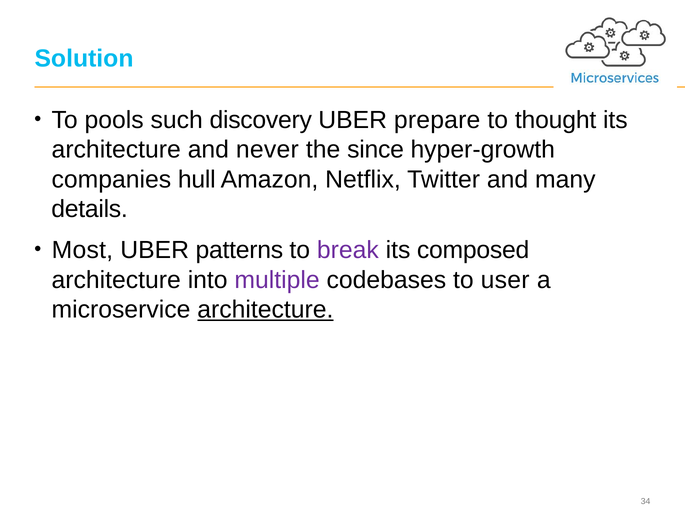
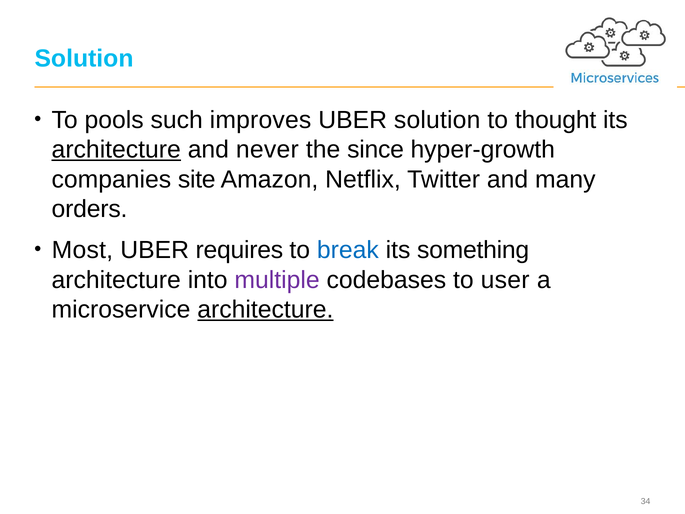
discovery: discovery -> improves
UBER prepare: prepare -> solution
architecture at (116, 150) underline: none -> present
hull: hull -> site
details: details -> orders
patterns: patterns -> requires
break colour: purple -> blue
composed: composed -> something
